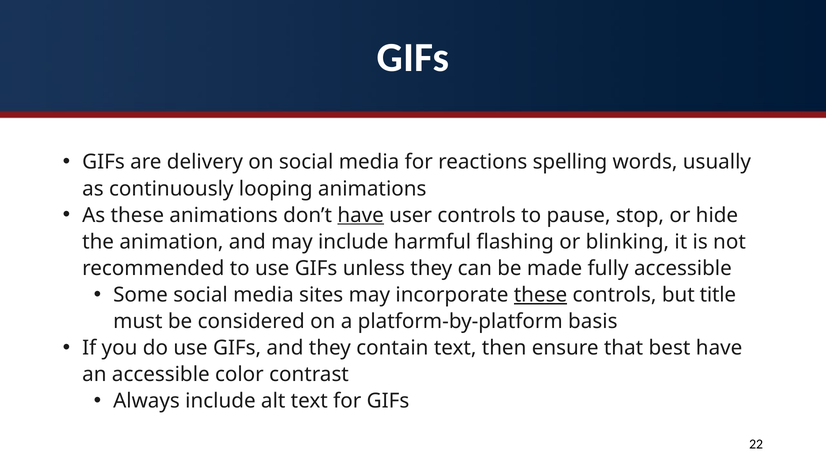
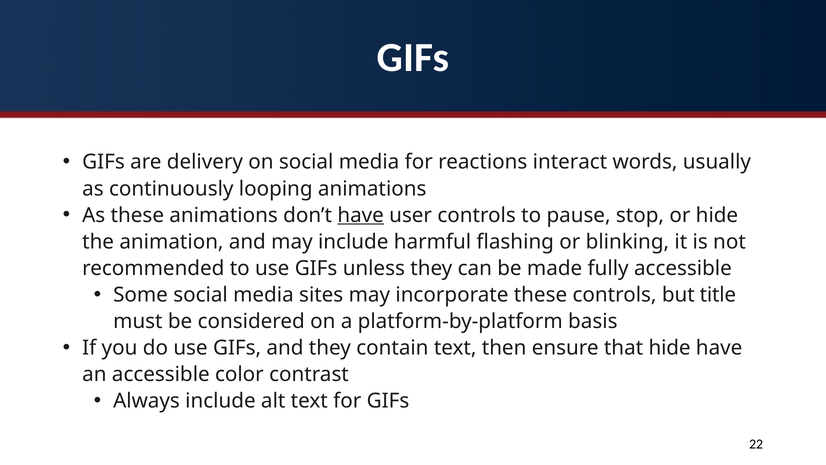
spelling: spelling -> interact
these at (540, 295) underline: present -> none
that best: best -> hide
